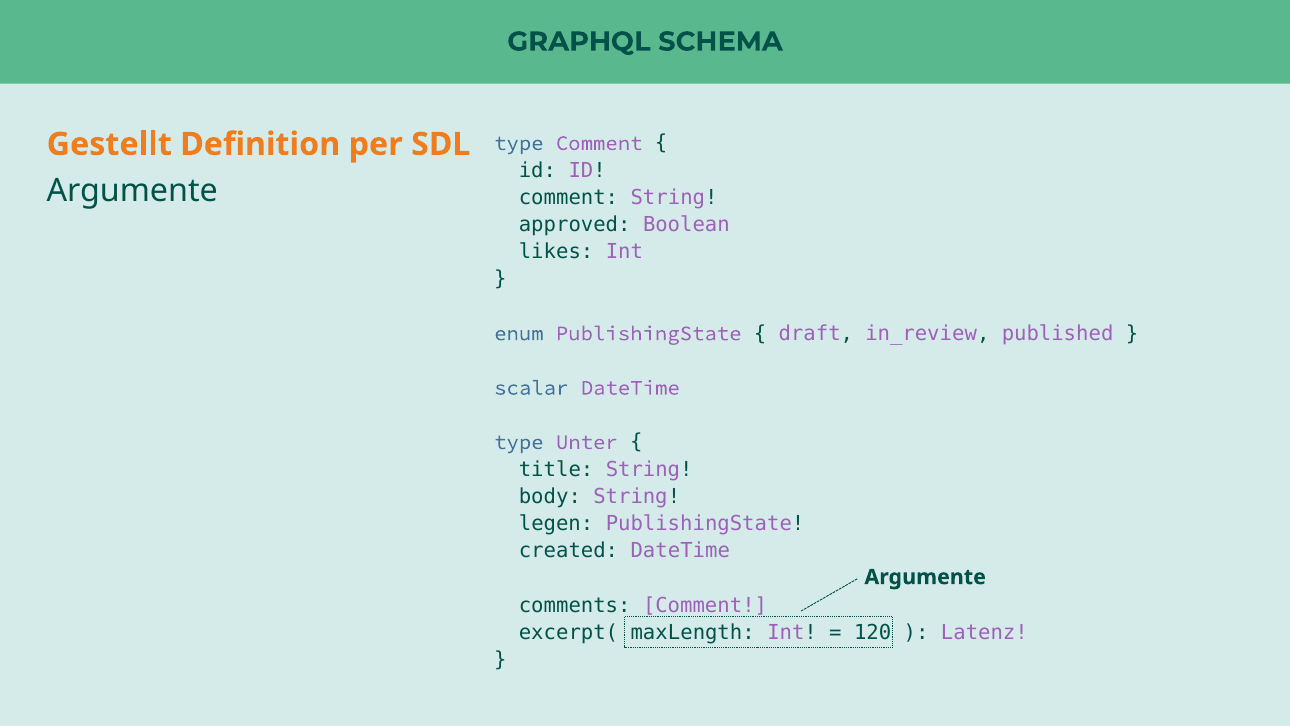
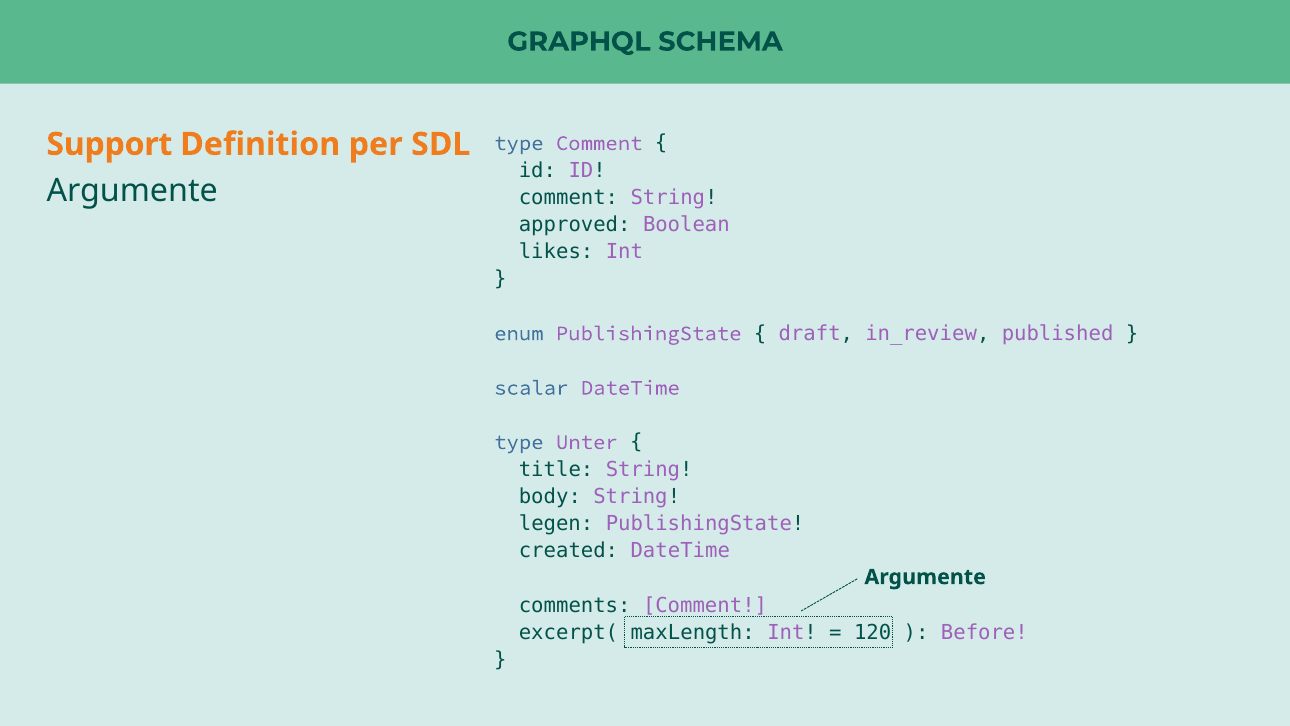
Gestellt: Gestellt -> Support
Latenz: Latenz -> Before
